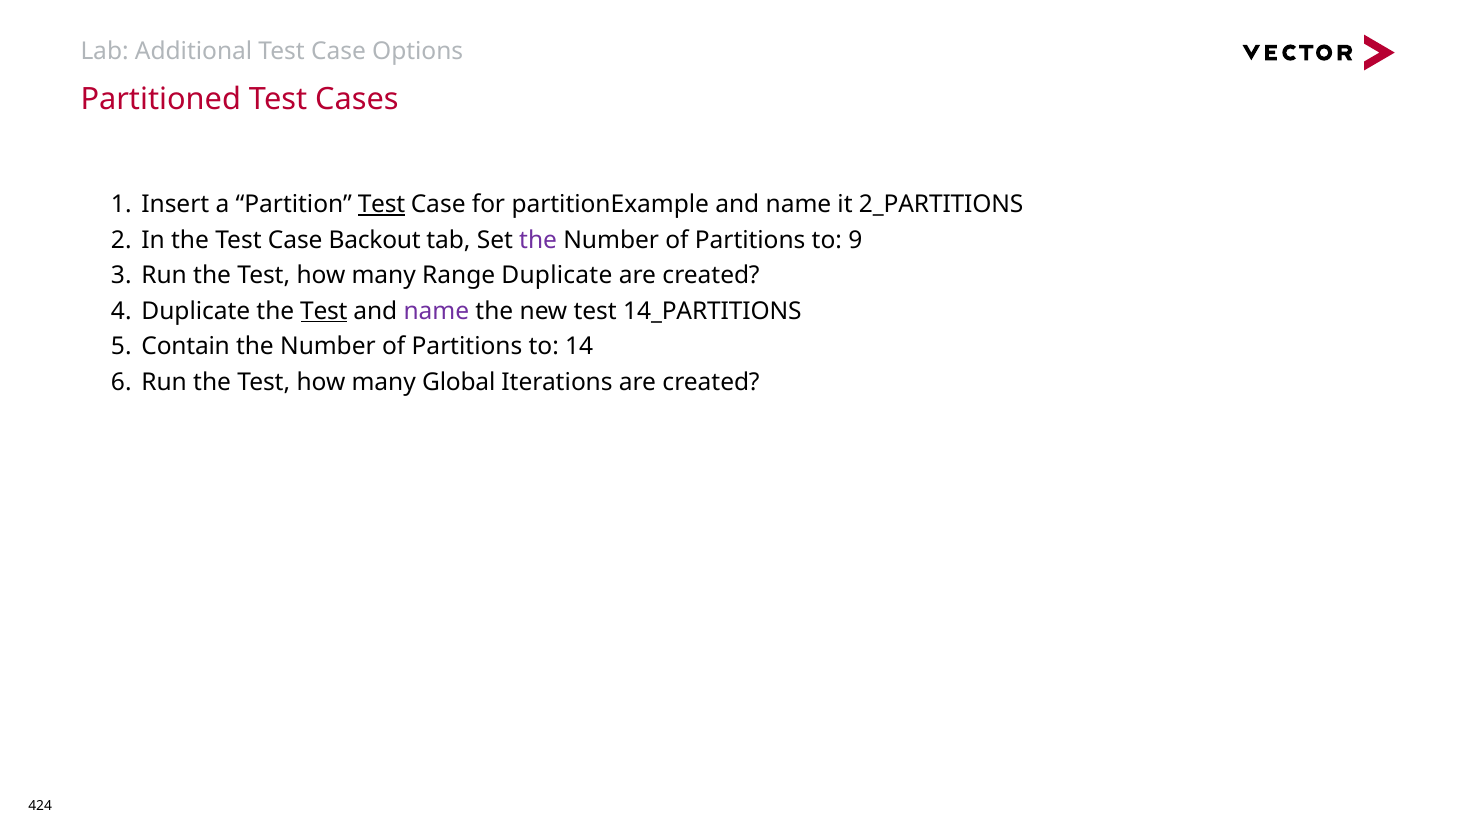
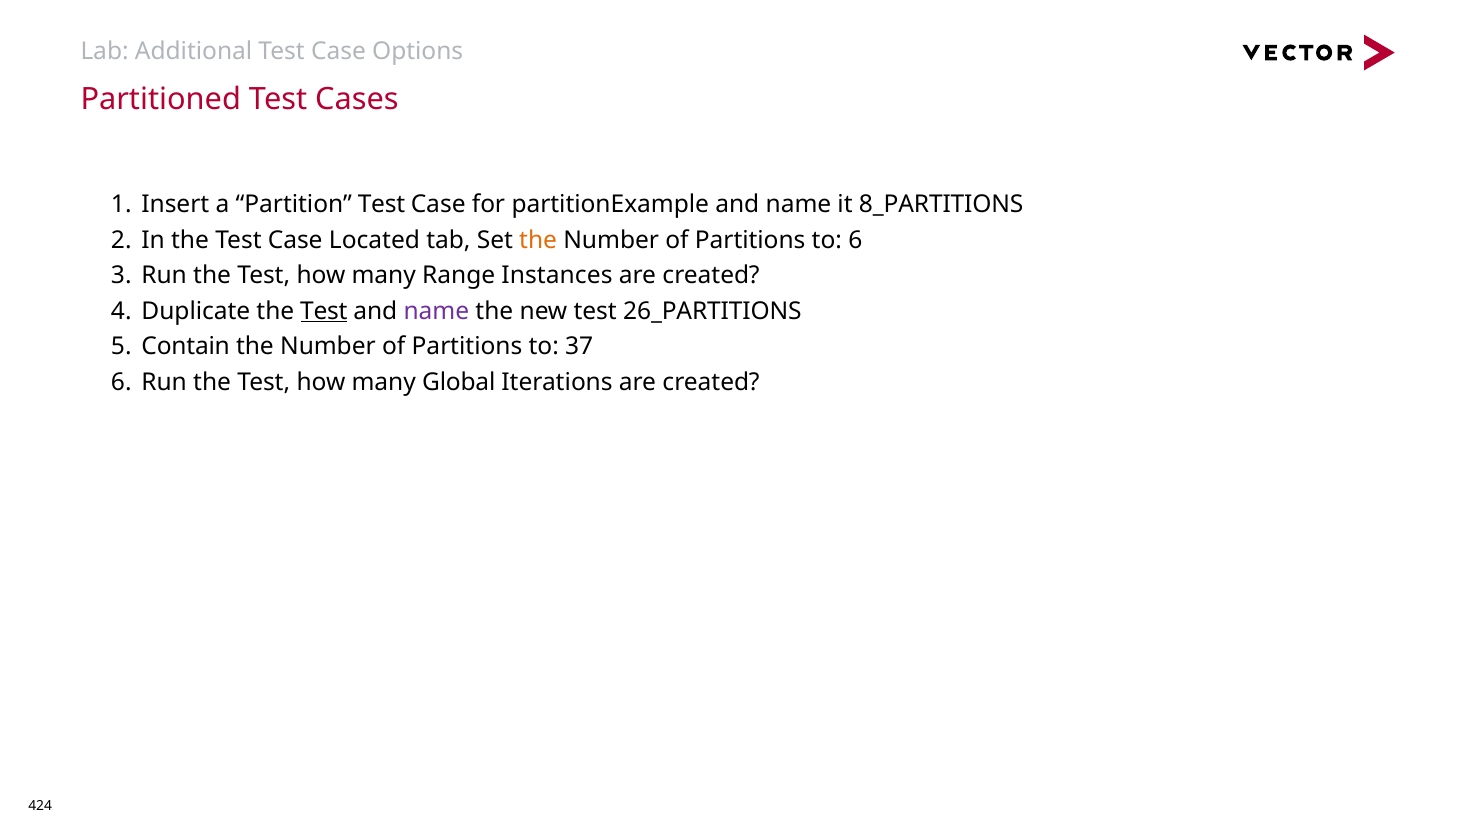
Test at (381, 204) underline: present -> none
2_PARTITIONS: 2_PARTITIONS -> 8_PARTITIONS
Backout: Backout -> Located
the at (538, 240) colour: purple -> orange
to 9: 9 -> 6
Range Duplicate: Duplicate -> Instances
14_PARTITIONS: 14_PARTITIONS -> 26_PARTITIONS
14: 14 -> 37
